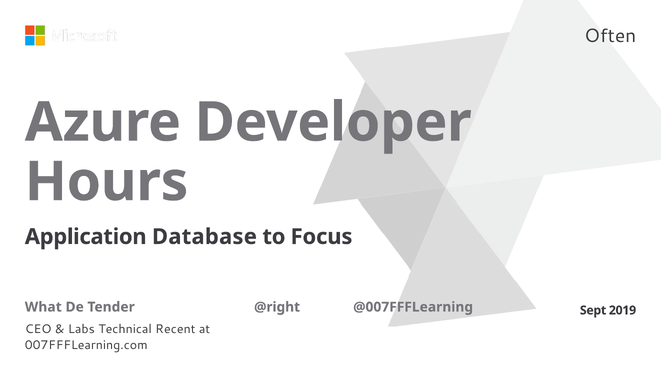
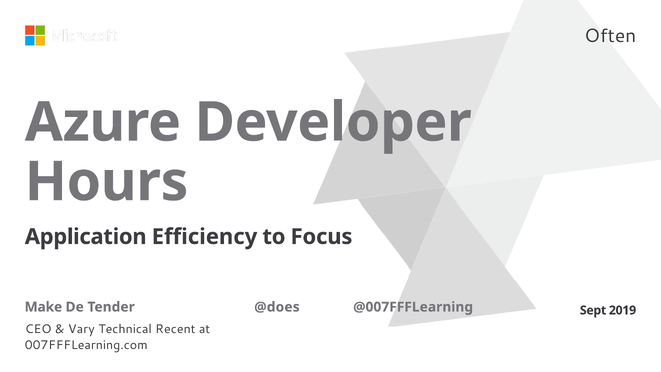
Database: Database -> Efficiency
What: What -> Make
@right: @right -> @does
Labs: Labs -> Vary
